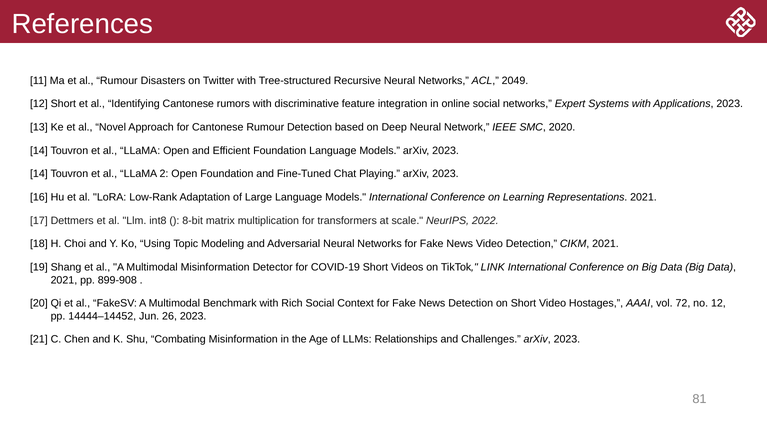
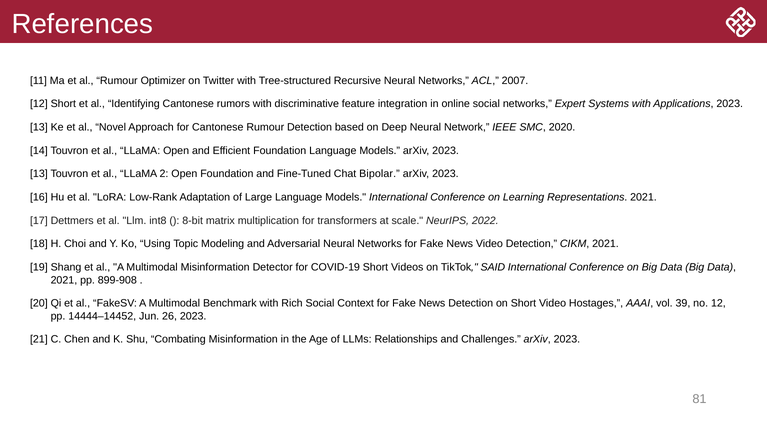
Disasters: Disasters -> Optimizer
2049: 2049 -> 2007
14 at (39, 174): 14 -> 13
Playing: Playing -> Bipolar
LINK: LINK -> SAID
72: 72 -> 39
